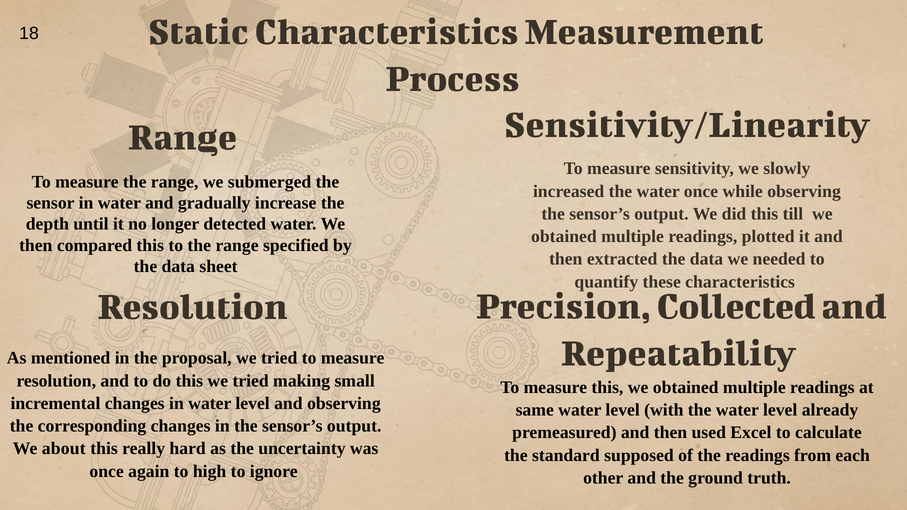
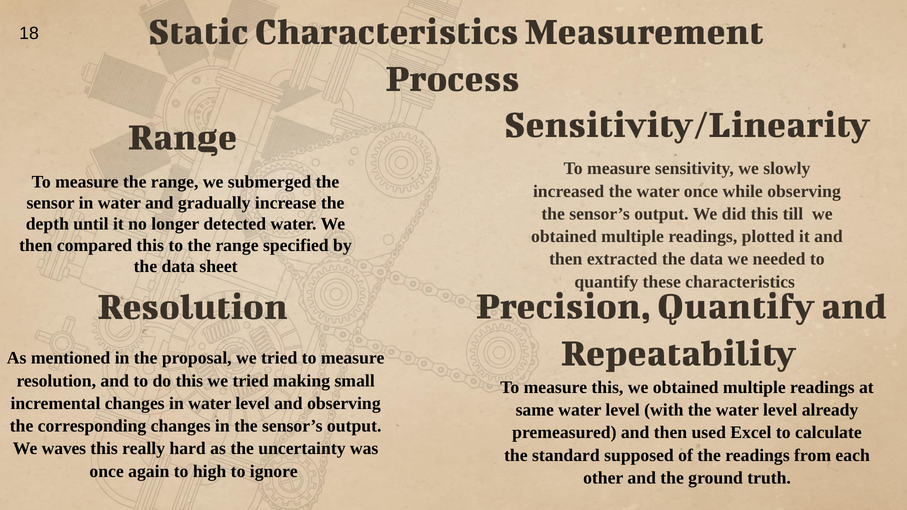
Precision Collected: Collected -> Quantify
about: about -> waves
